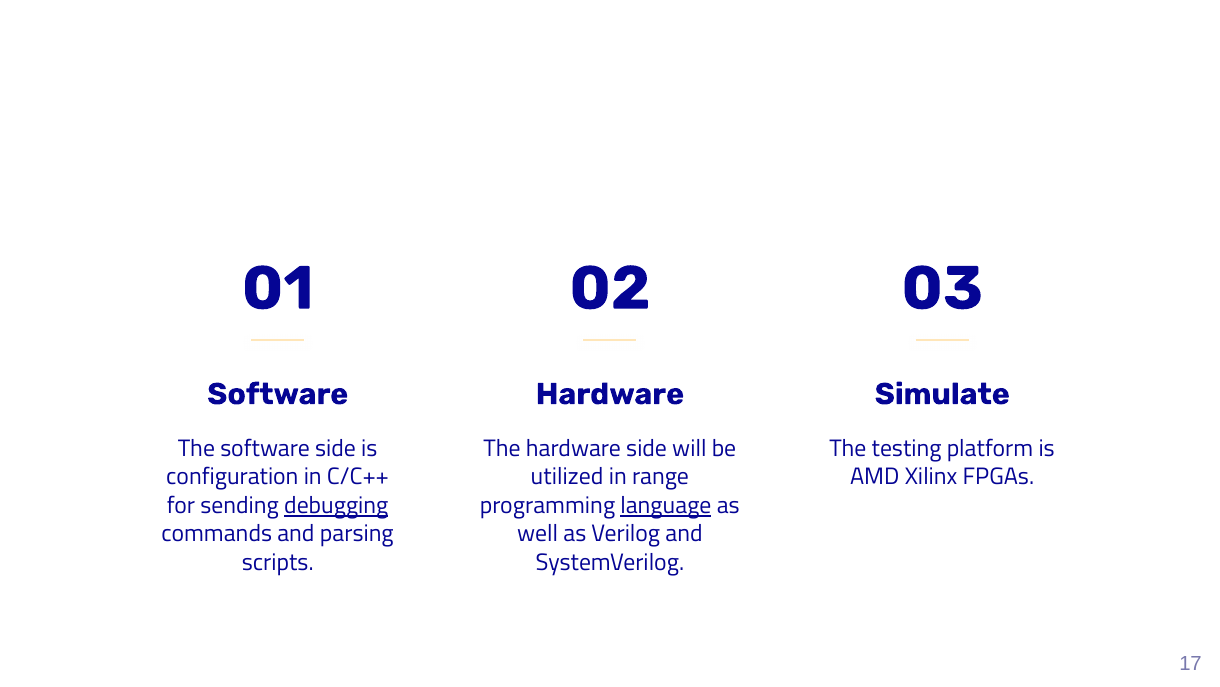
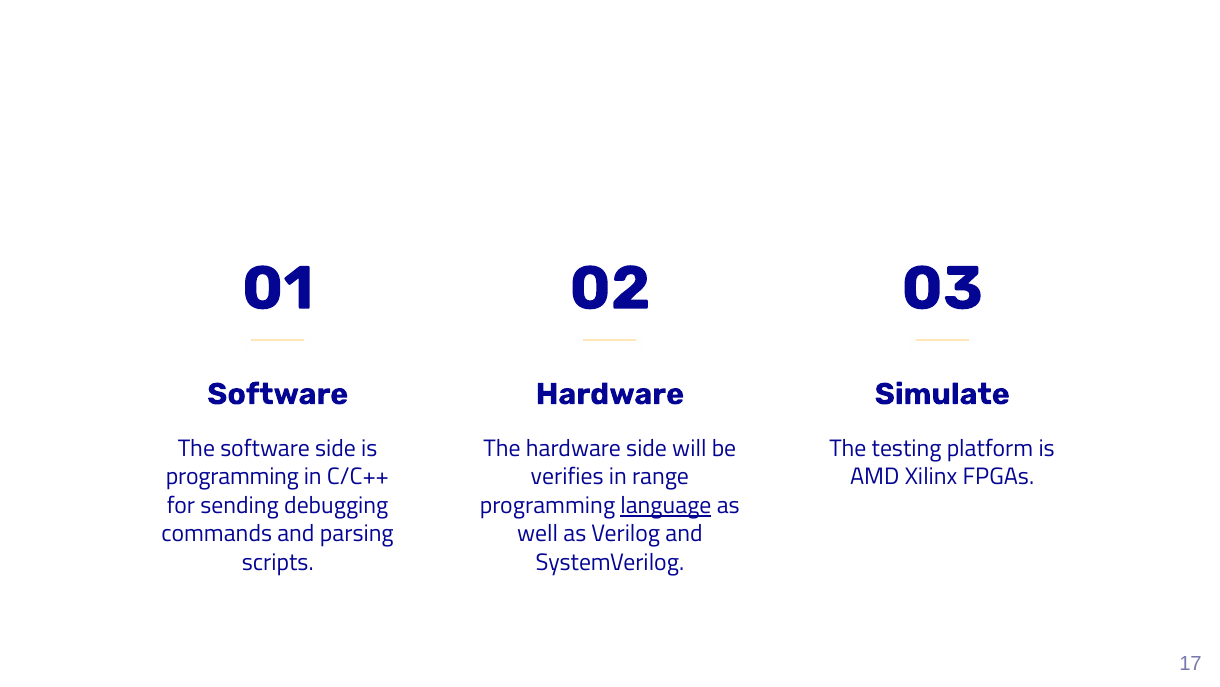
configuration at (232, 477): configuration -> programming
utilized: utilized -> verifies
debugging underline: present -> none
